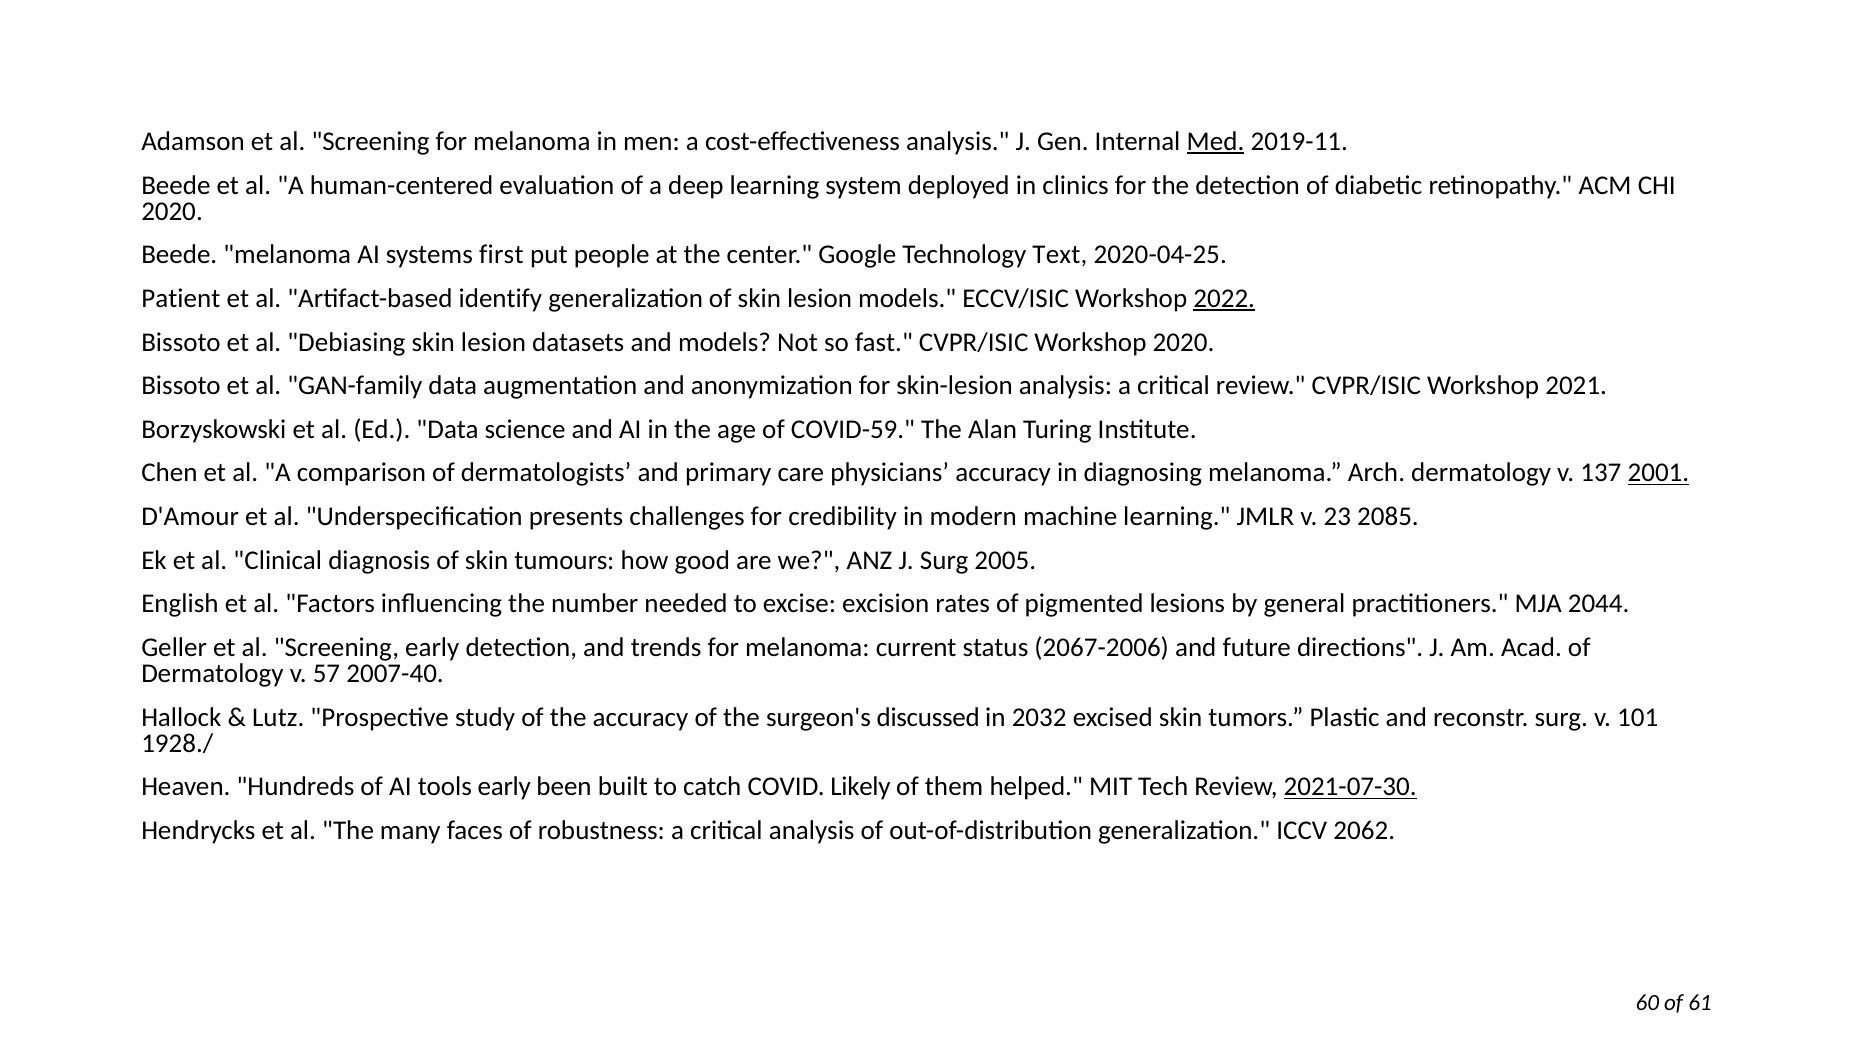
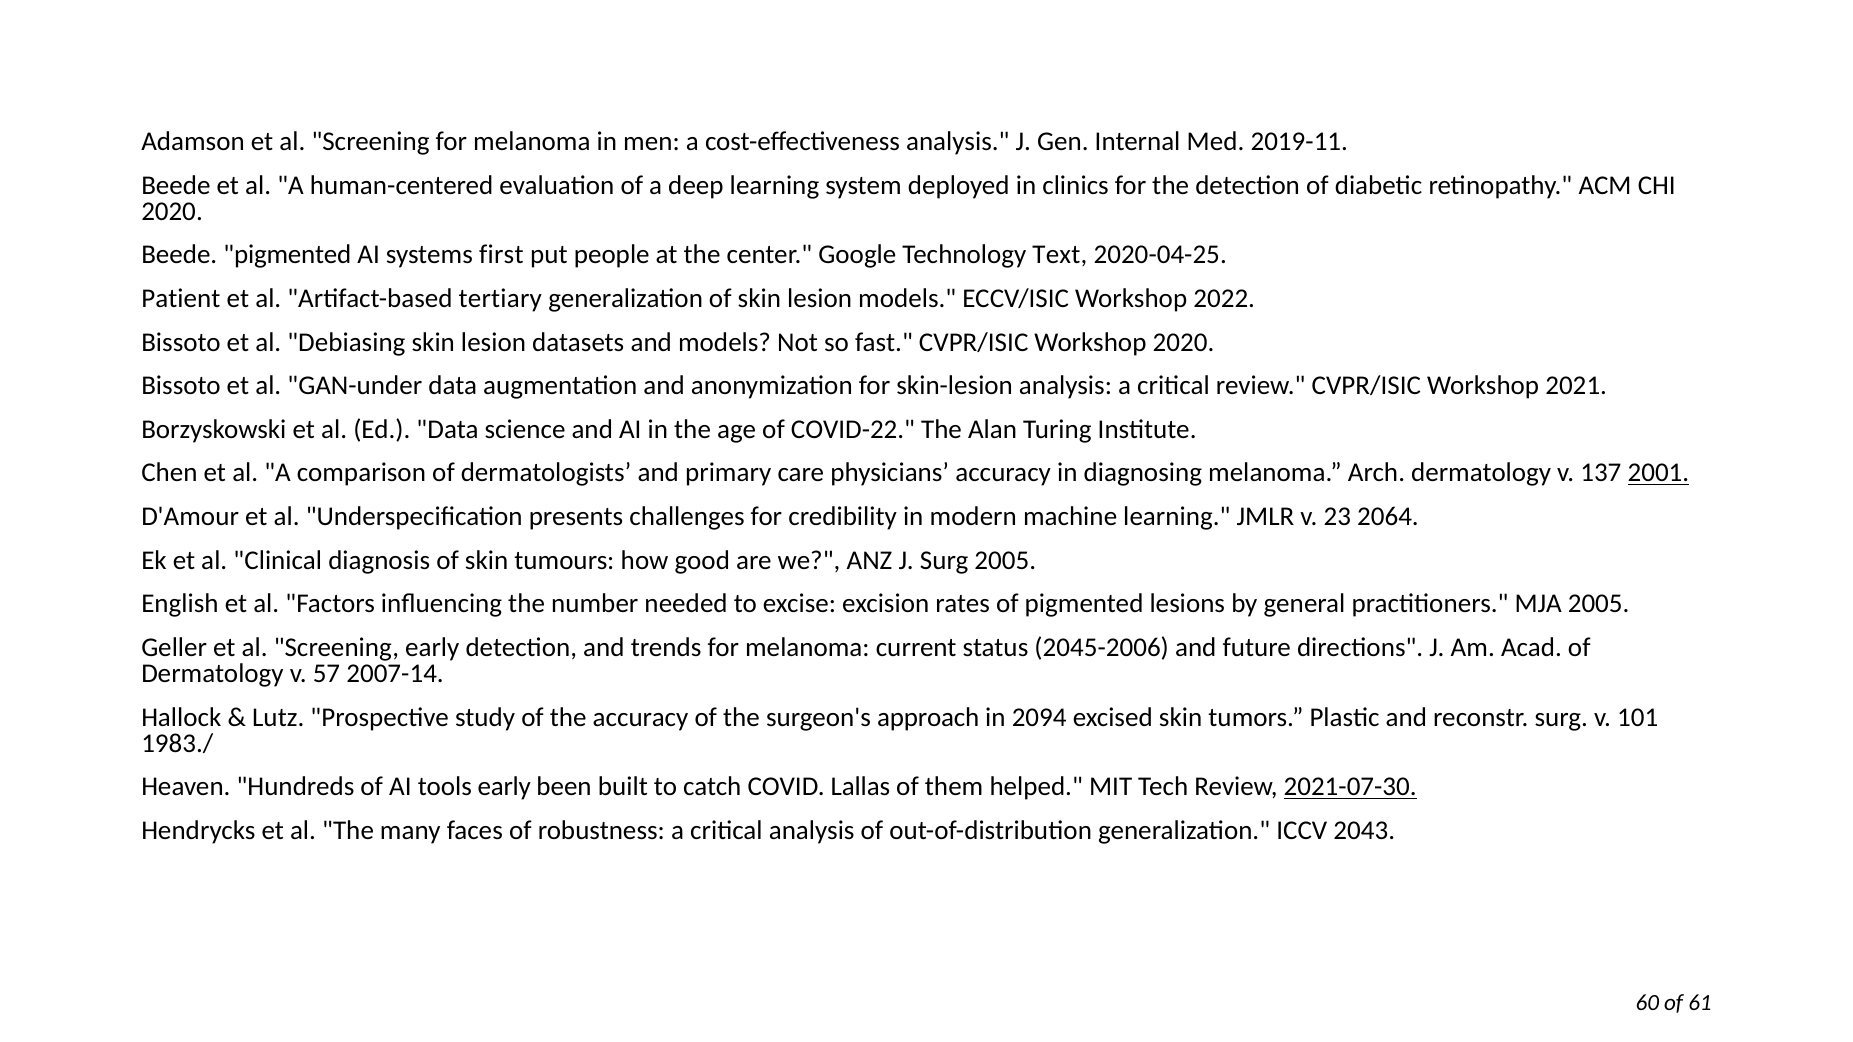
Med underline: present -> none
Beede melanoma: melanoma -> pigmented
identify: identify -> tertiary
2022 underline: present -> none
GAN-family: GAN-family -> GAN-under
COVID-59: COVID-59 -> COVID-22
2085: 2085 -> 2064
MJA 2044: 2044 -> 2005
2067-2006: 2067-2006 -> 2045-2006
2007-40: 2007-40 -> 2007-14
discussed: discussed -> approach
2032: 2032 -> 2094
1928./: 1928./ -> 1983./
Likely: Likely -> Lallas
2062: 2062 -> 2043
